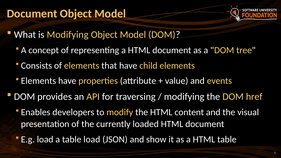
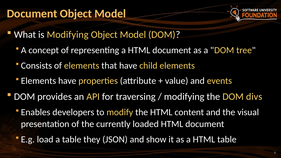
href: href -> divs
table load: load -> they
